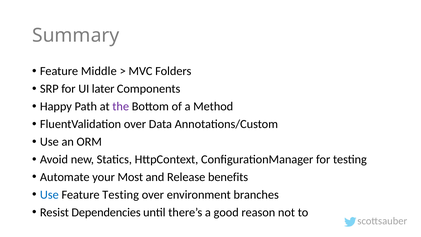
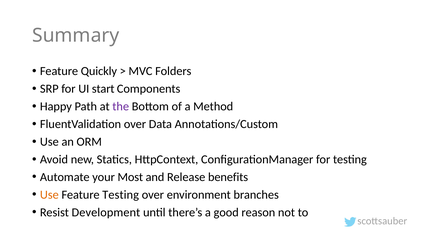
Middle: Middle -> Quickly
later: later -> start
Use at (49, 195) colour: blue -> orange
Dependencies: Dependencies -> Development
